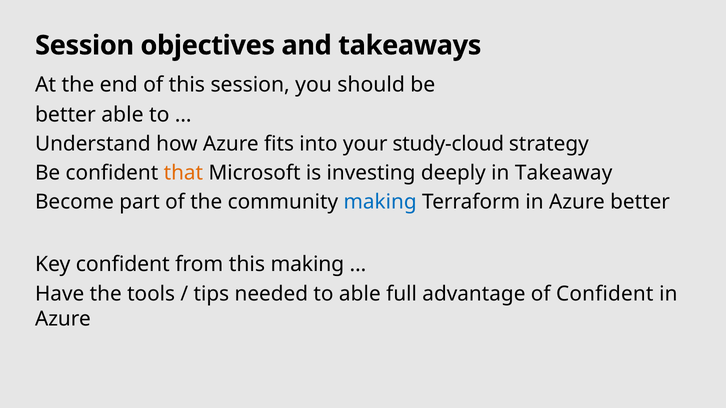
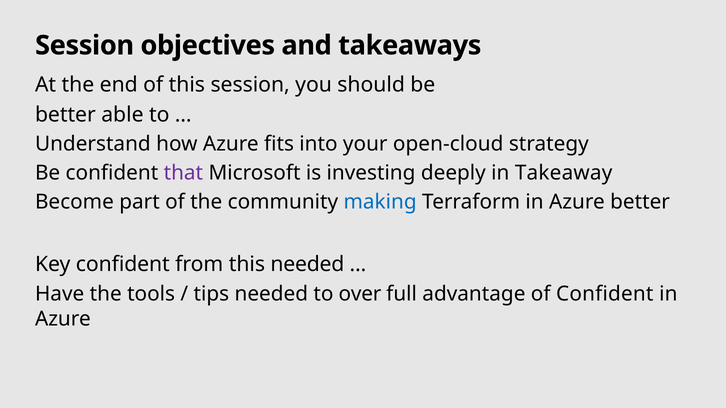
study-cloud: study-cloud -> open-cloud
that colour: orange -> purple
this making: making -> needed
to able: able -> over
